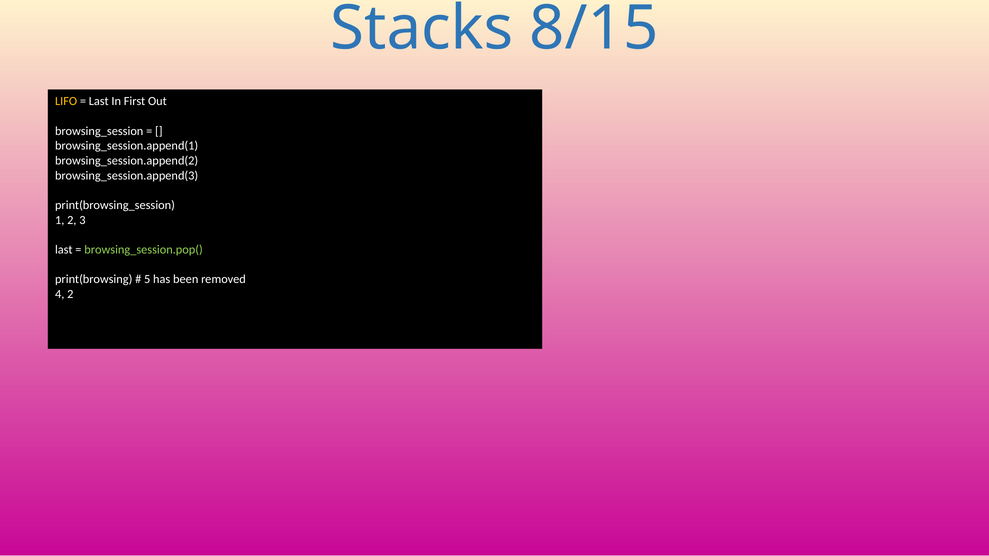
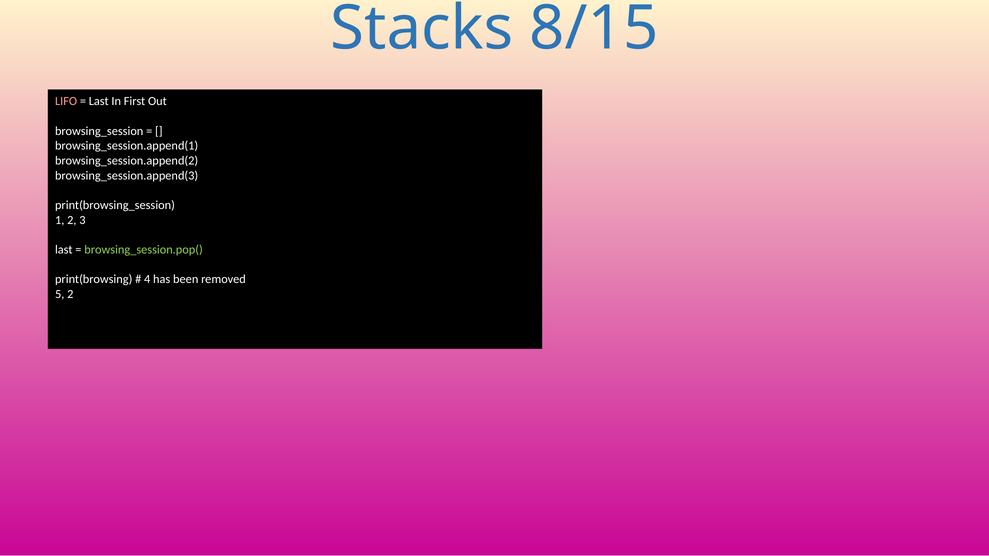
LIFO colour: yellow -> pink
5: 5 -> 4
4: 4 -> 5
